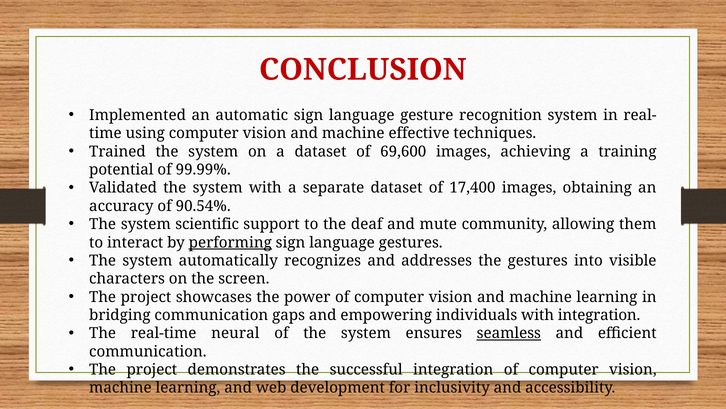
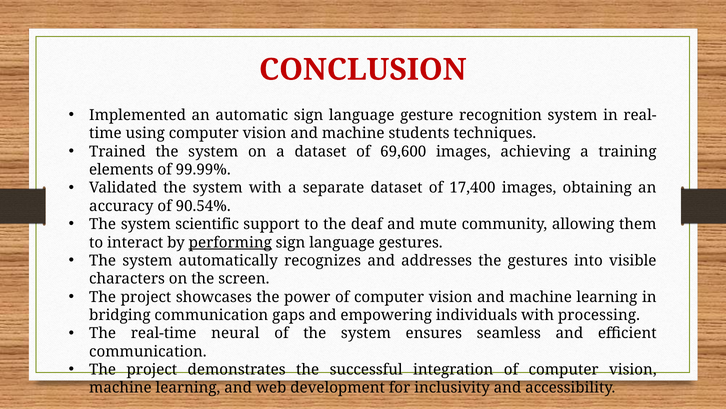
effective: effective -> students
potential: potential -> elements
with integration: integration -> processing
seamless underline: present -> none
